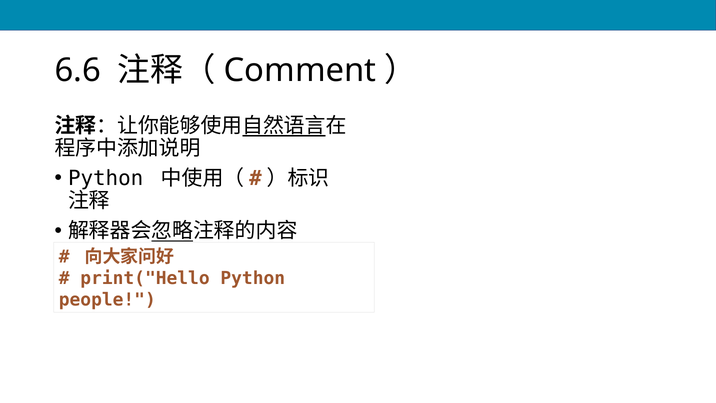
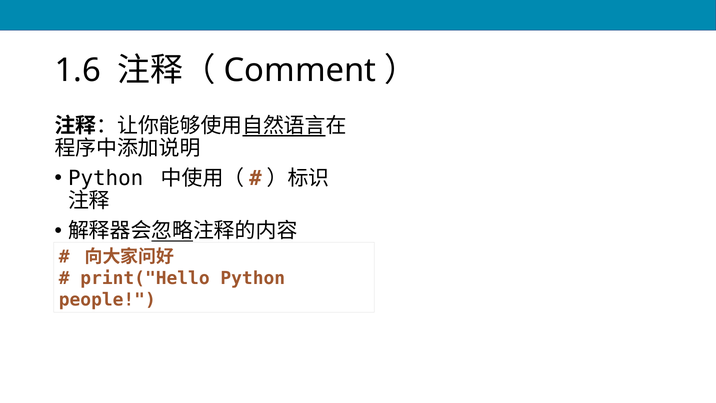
6.6: 6.6 -> 1.6
